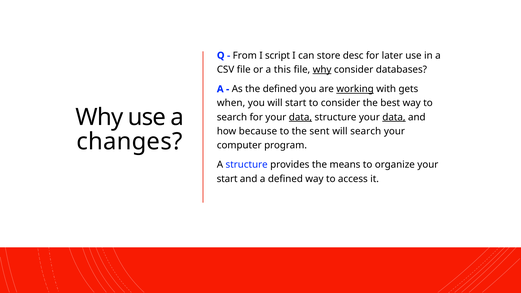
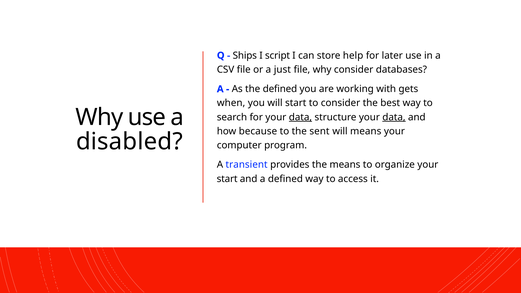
From: From -> Ships
desc: desc -> help
this: this -> just
why at (322, 70) underline: present -> none
working underline: present -> none
will search: search -> means
changes: changes -> disabled
A structure: structure -> transient
